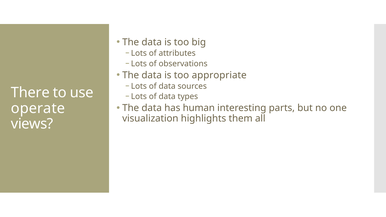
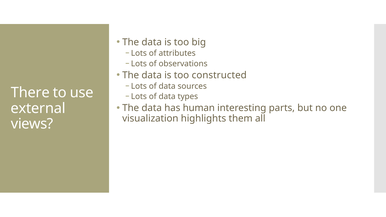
appropriate: appropriate -> constructed
operate: operate -> external
